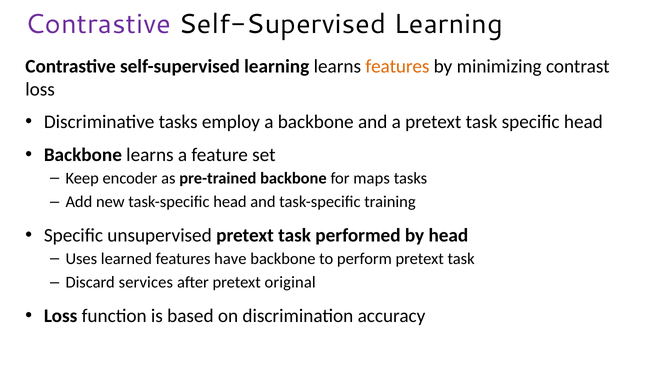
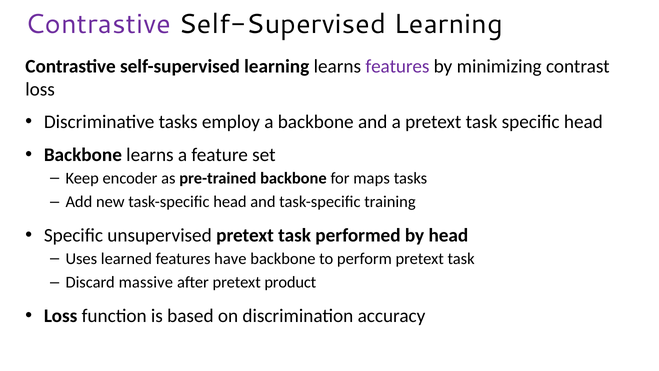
features at (397, 66) colour: orange -> purple
services: services -> massive
original: original -> product
